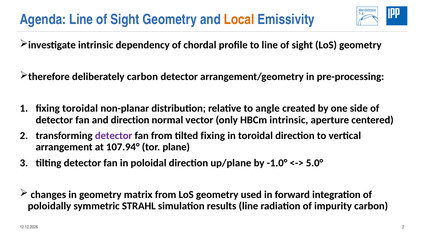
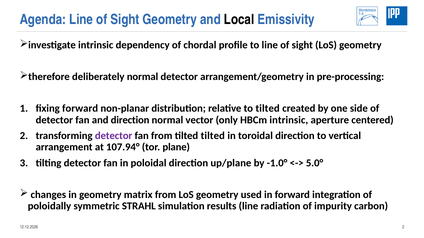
Local colour: orange -> black
deliberately carbon: carbon -> normal
fixing toroidal: toroidal -> forward
to angle: angle -> tilted
tilted fixing: fixing -> tilted
